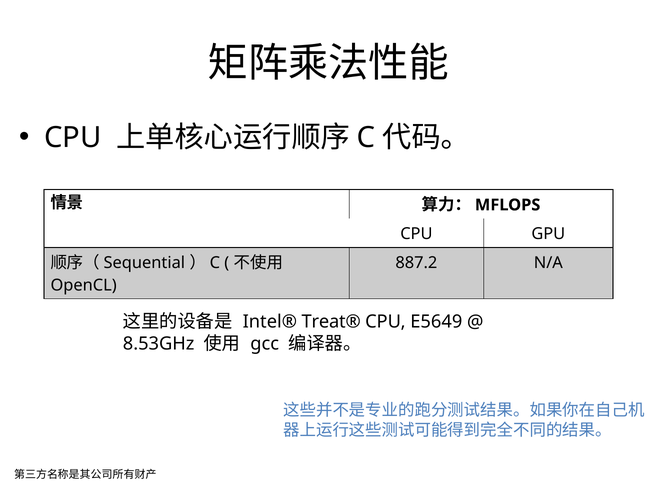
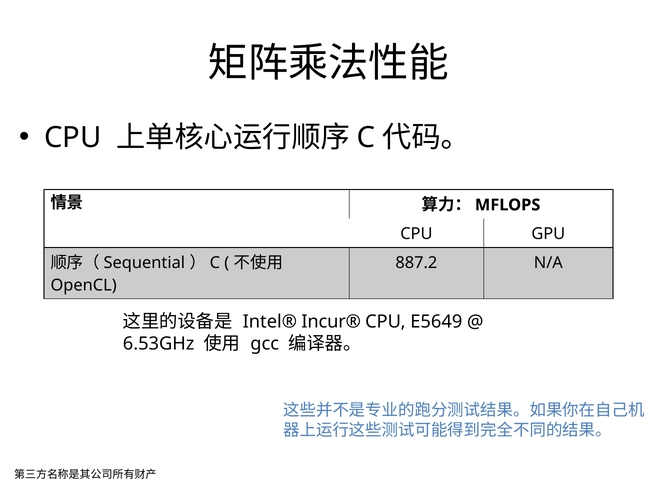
Treat®: Treat® -> Incur®
8.53GHz: 8.53GHz -> 6.53GHz
